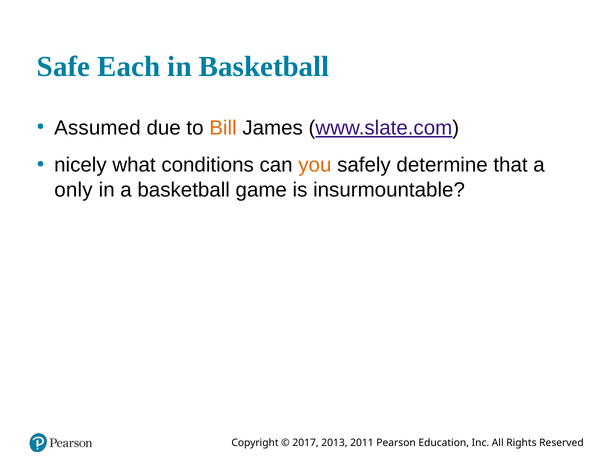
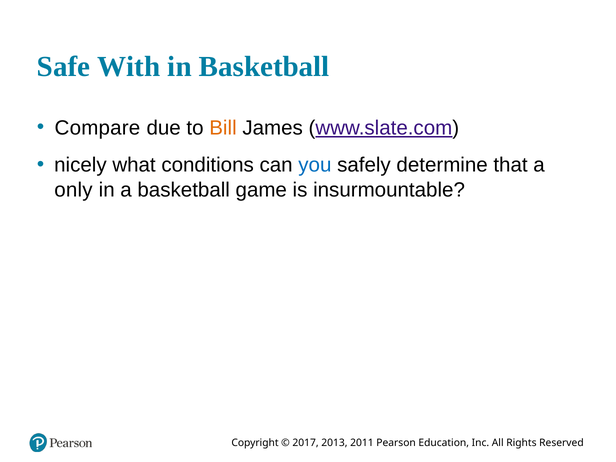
Each: Each -> With
Assumed: Assumed -> Compare
you colour: orange -> blue
